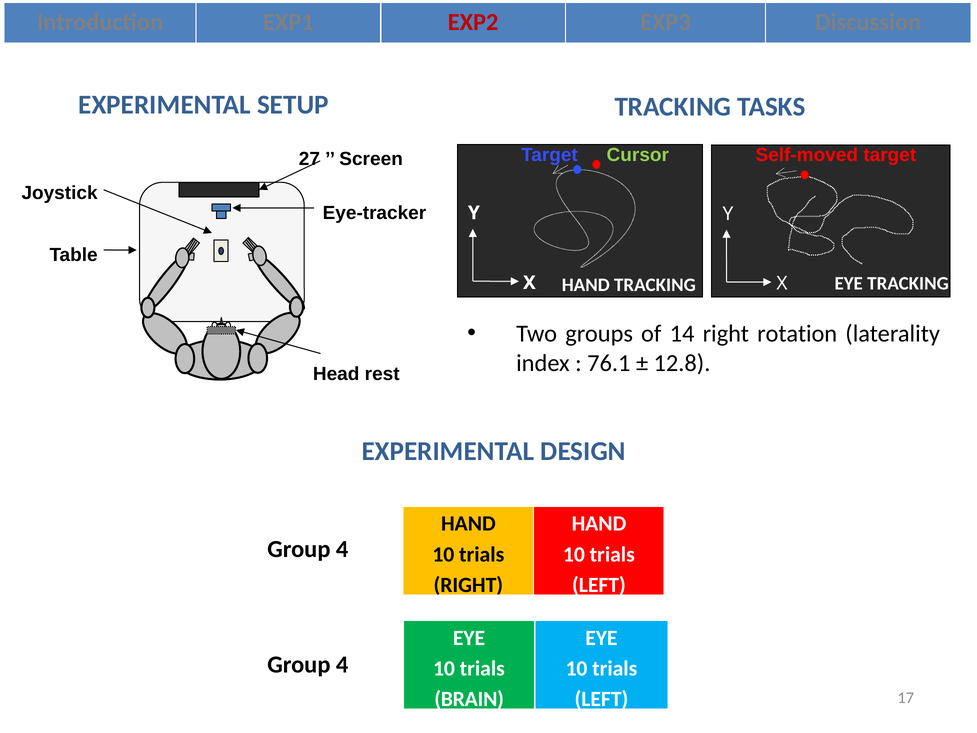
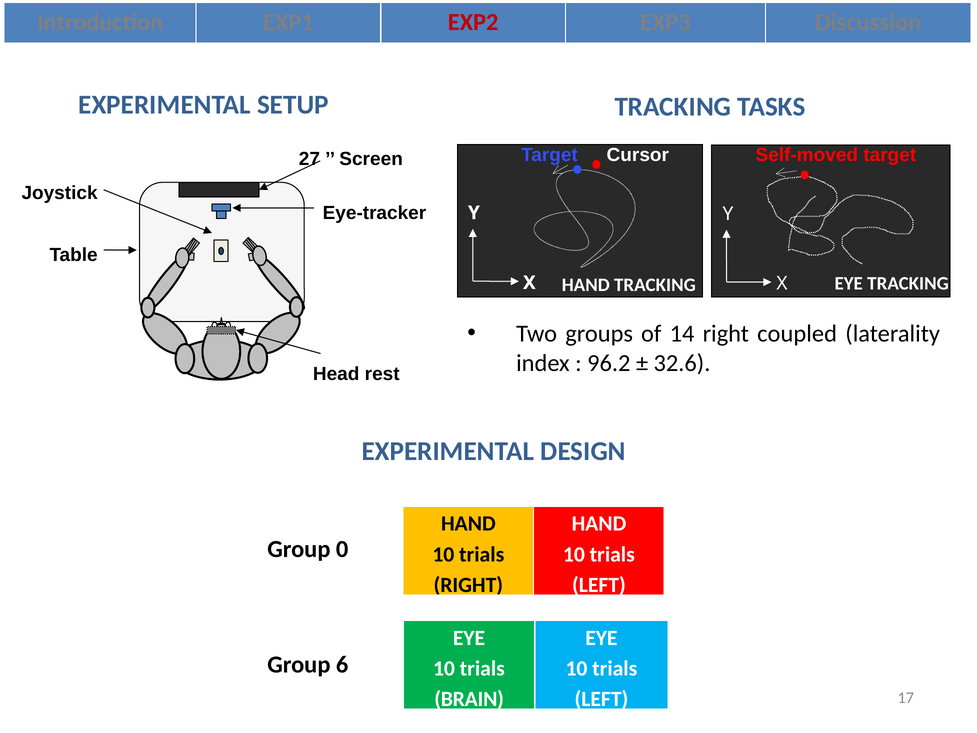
Cursor colour: light green -> white
rotation: rotation -> coupled
76.1: 76.1 -> 96.2
12.8: 12.8 -> 32.6
4 at (342, 549): 4 -> 0
4 at (342, 664): 4 -> 6
